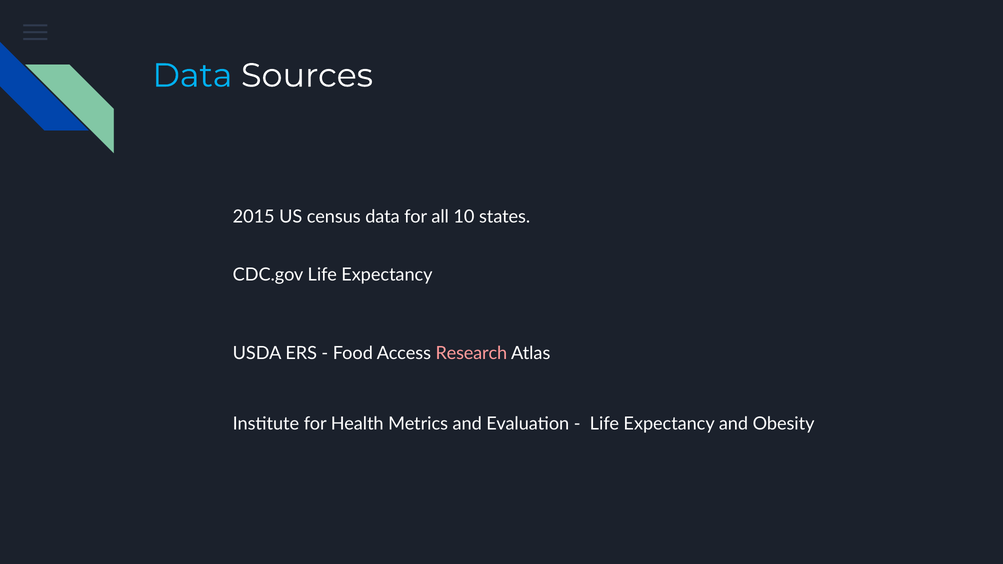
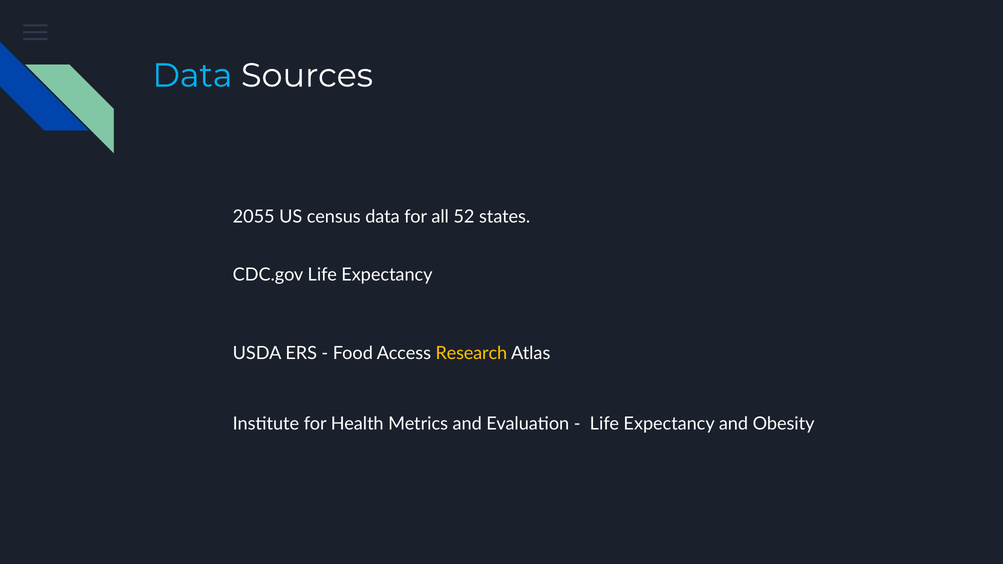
2015: 2015 -> 2055
10: 10 -> 52
Research colour: pink -> yellow
